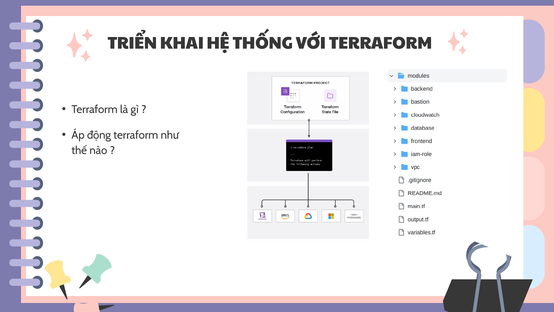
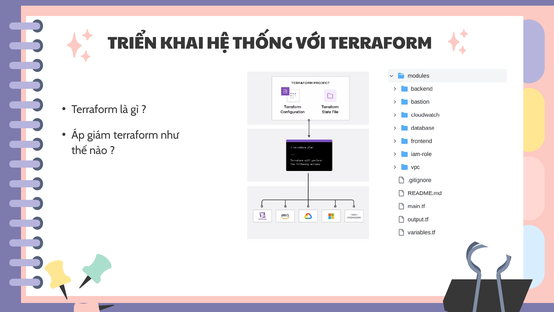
động: động -> giám
